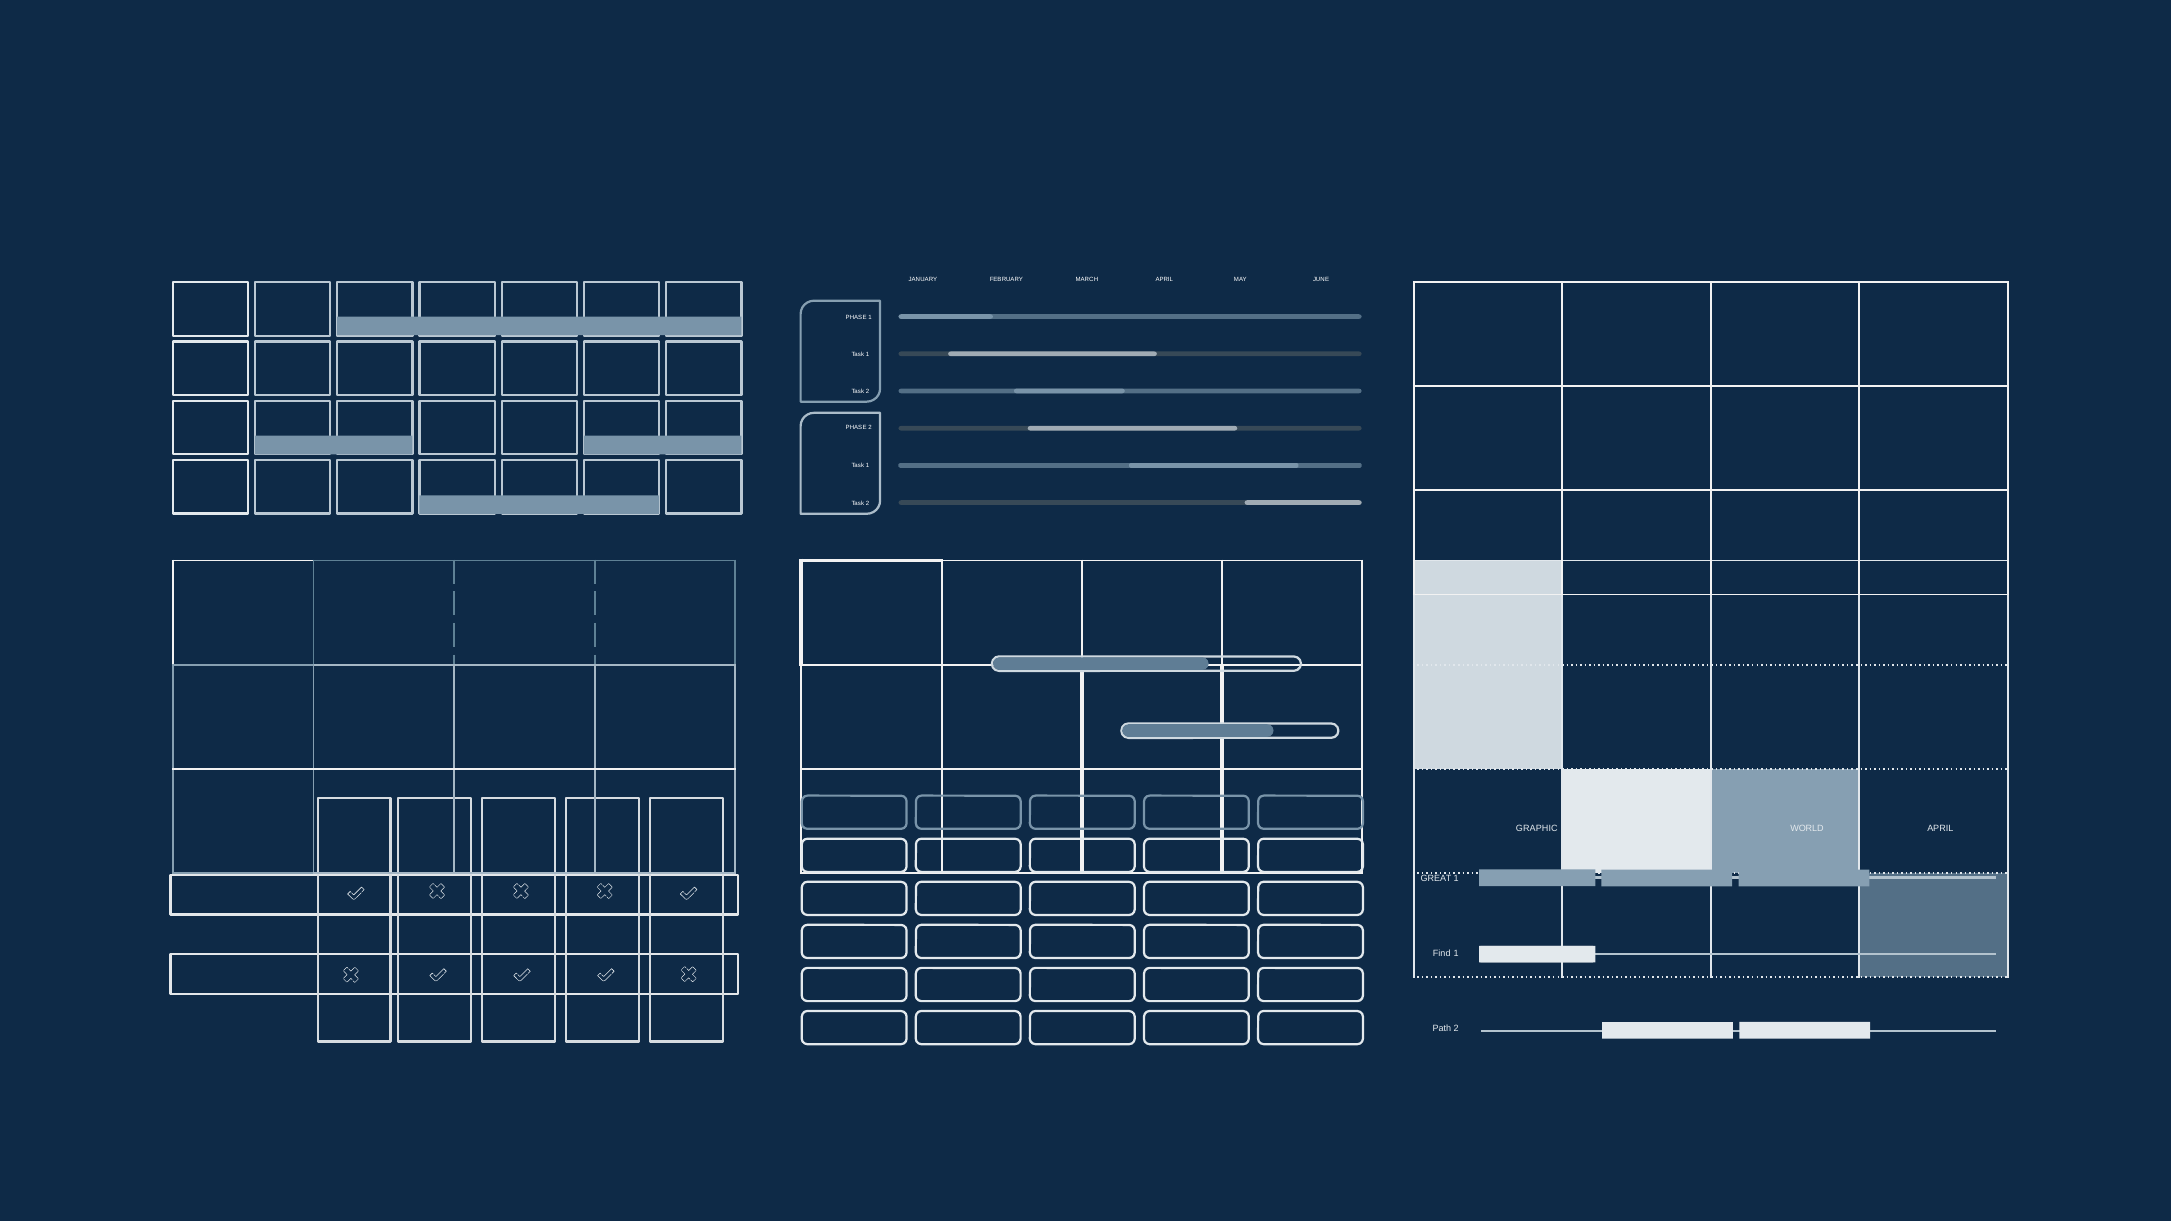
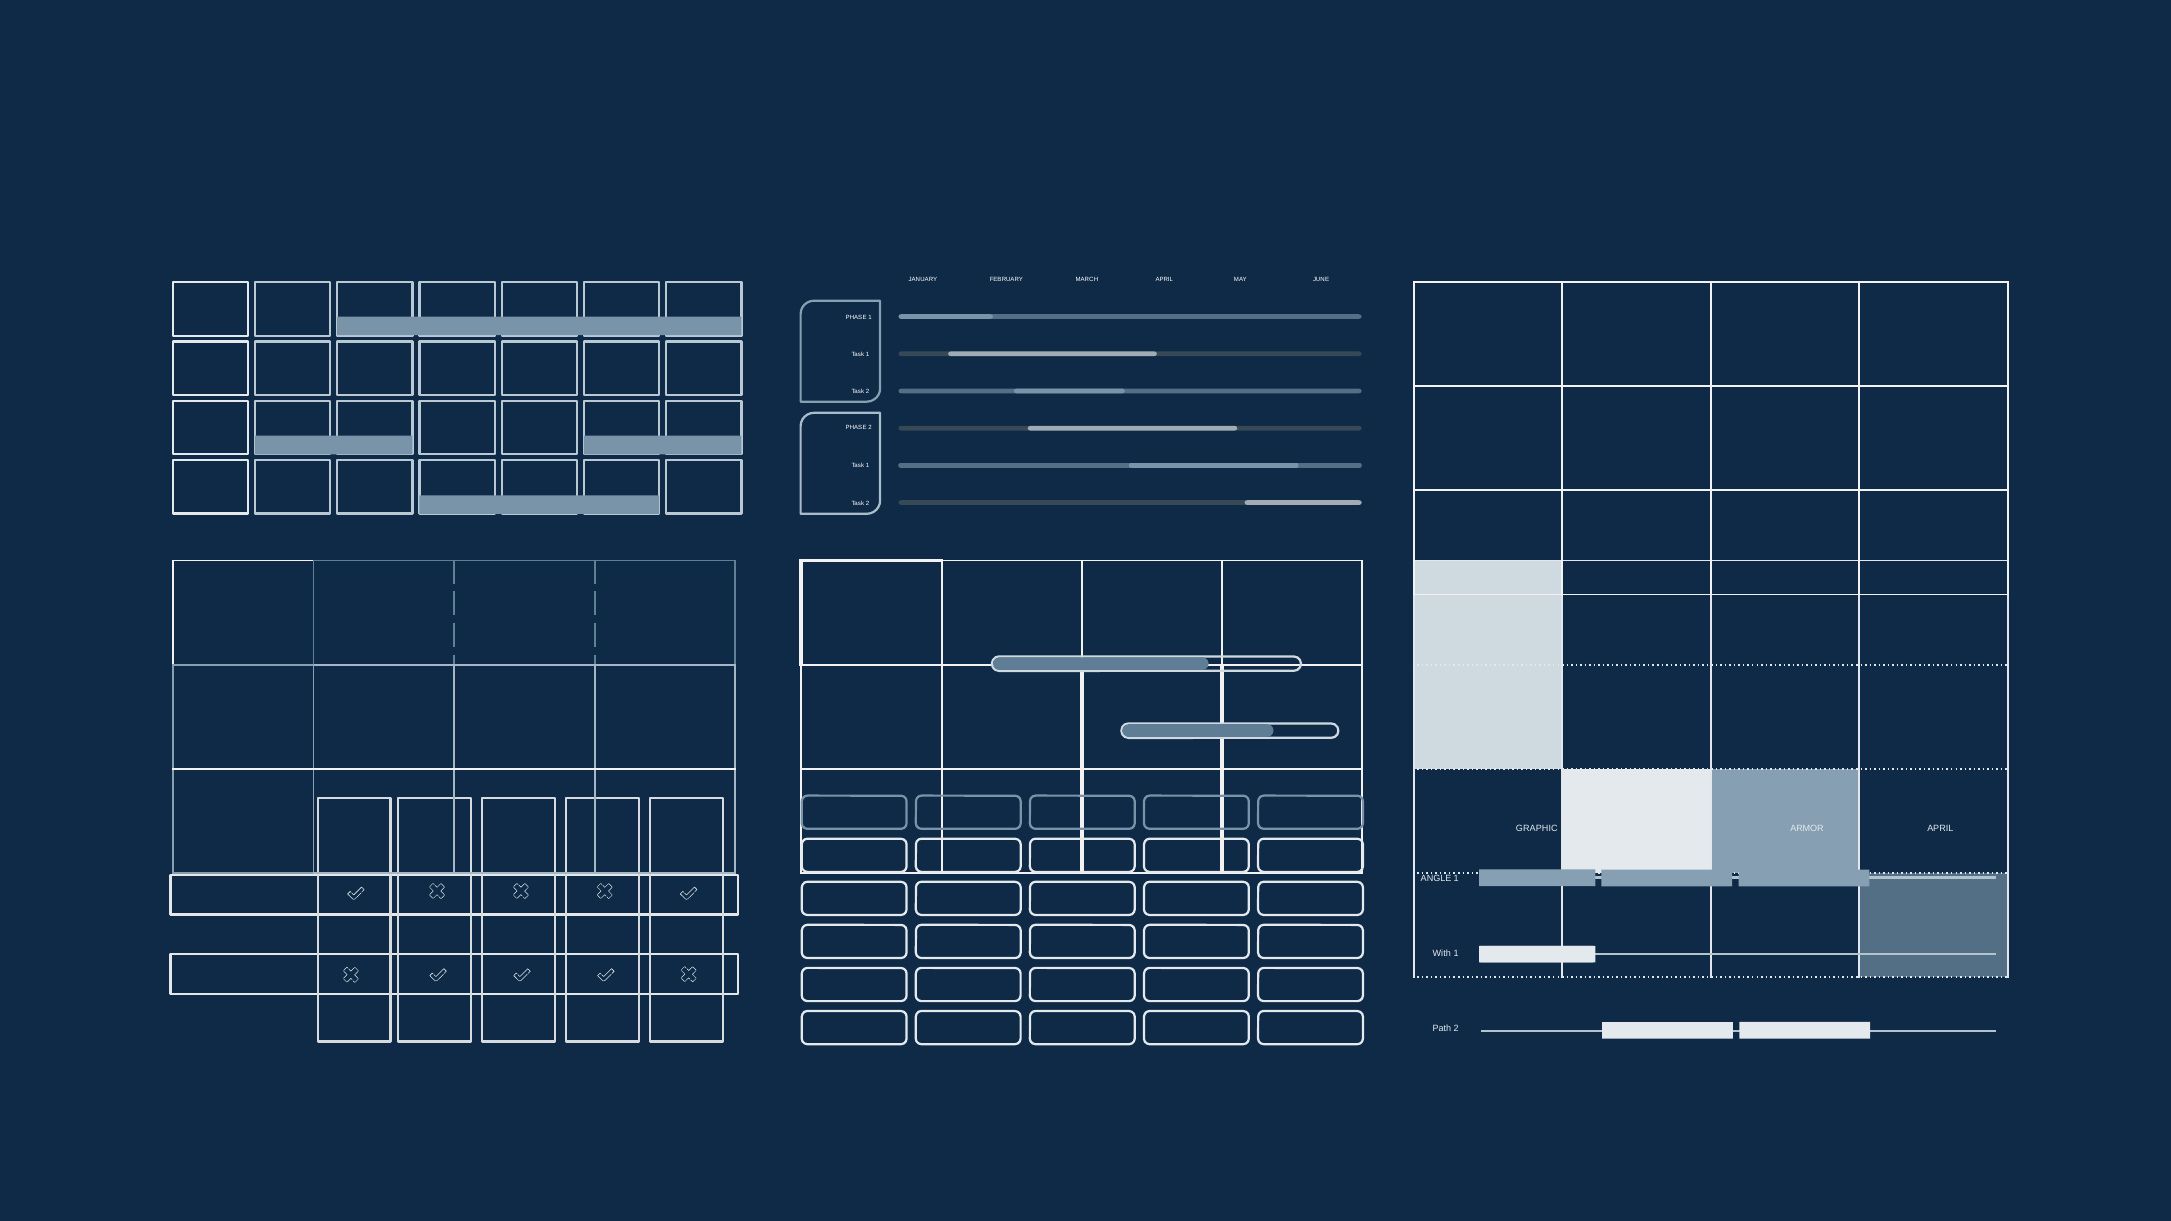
WORLD: WORLD -> ARMOR
GREAT: GREAT -> ANGLE
Find: Find -> With
